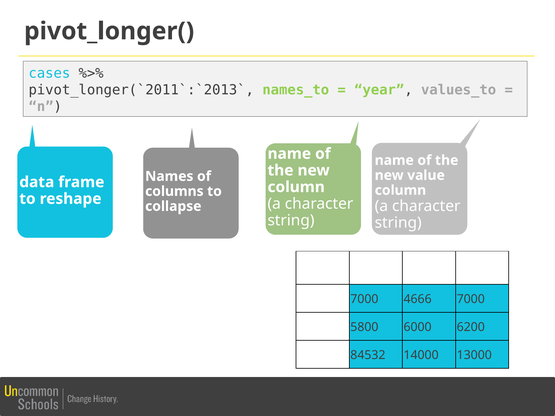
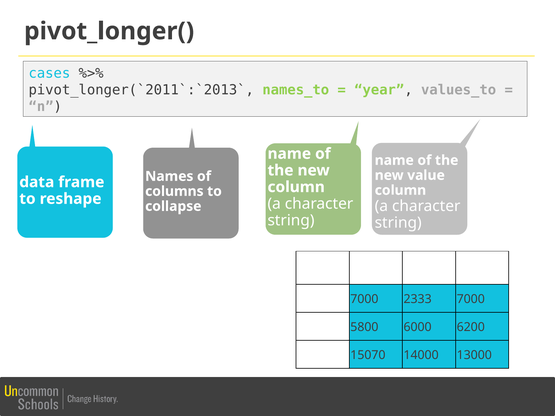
4666: 4666 -> 2333
84532: 84532 -> 15070
